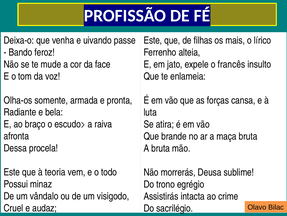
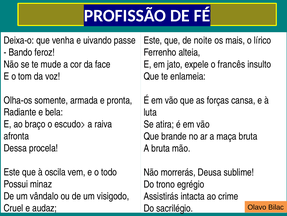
filhas: filhas -> noite
teoria: teoria -> oscila
